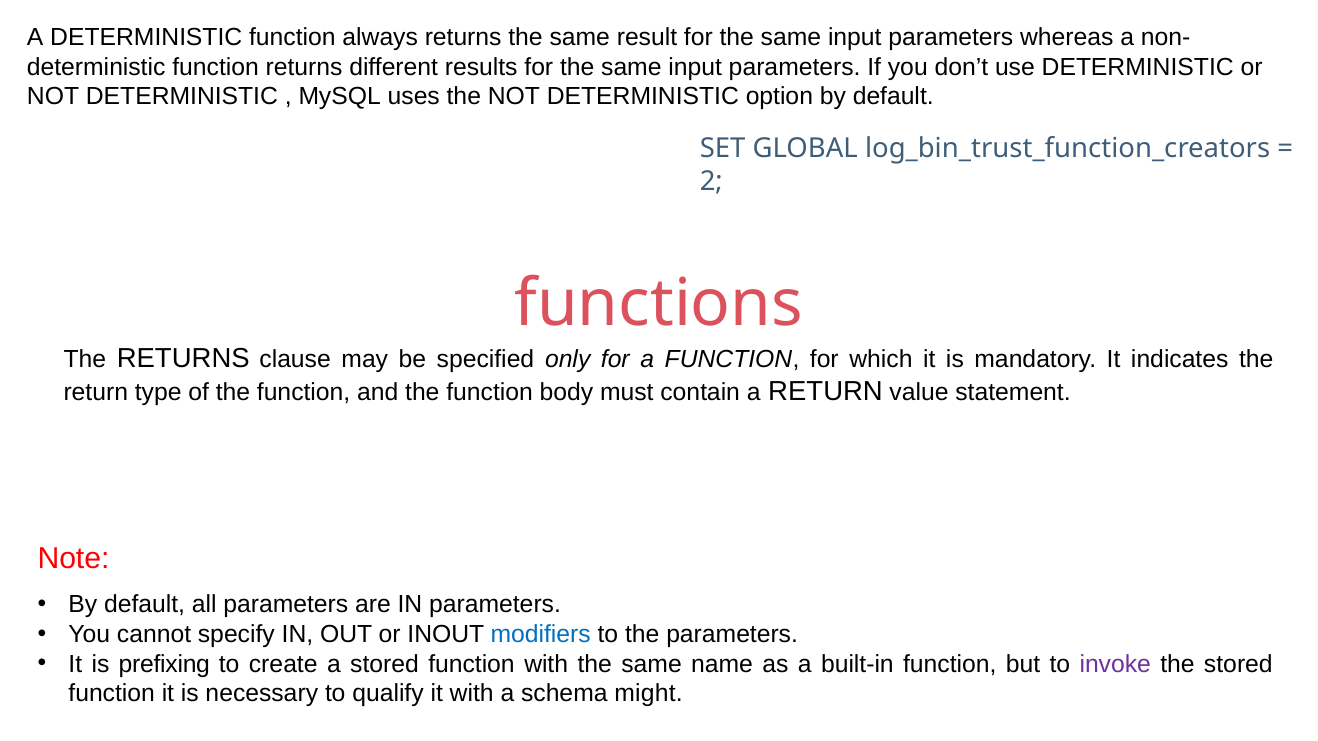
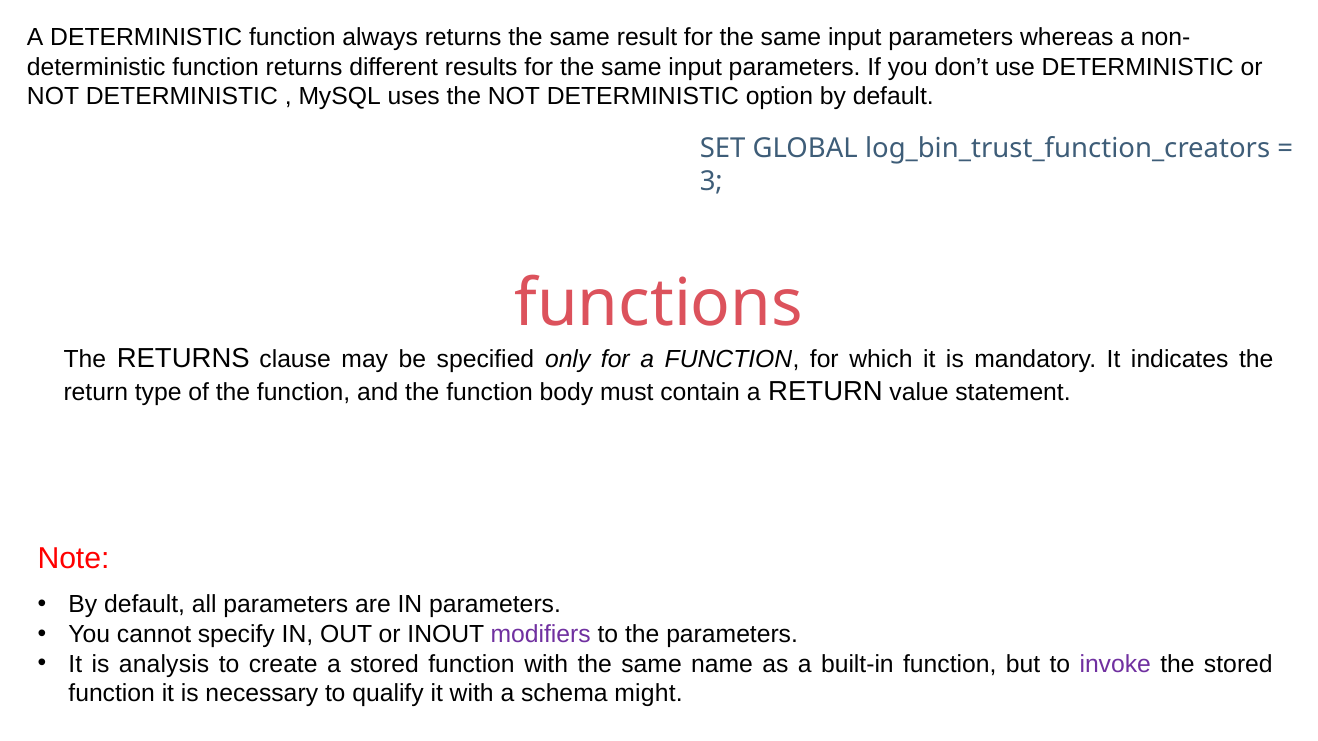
2: 2 -> 3
modifiers colour: blue -> purple
prefixing: prefixing -> analysis
